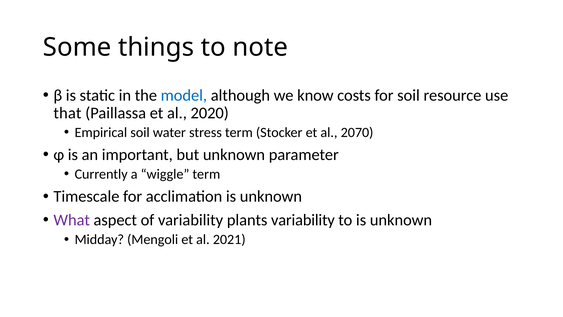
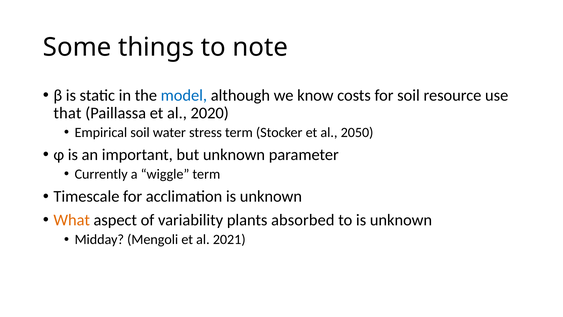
2070: 2070 -> 2050
What colour: purple -> orange
plants variability: variability -> absorbed
